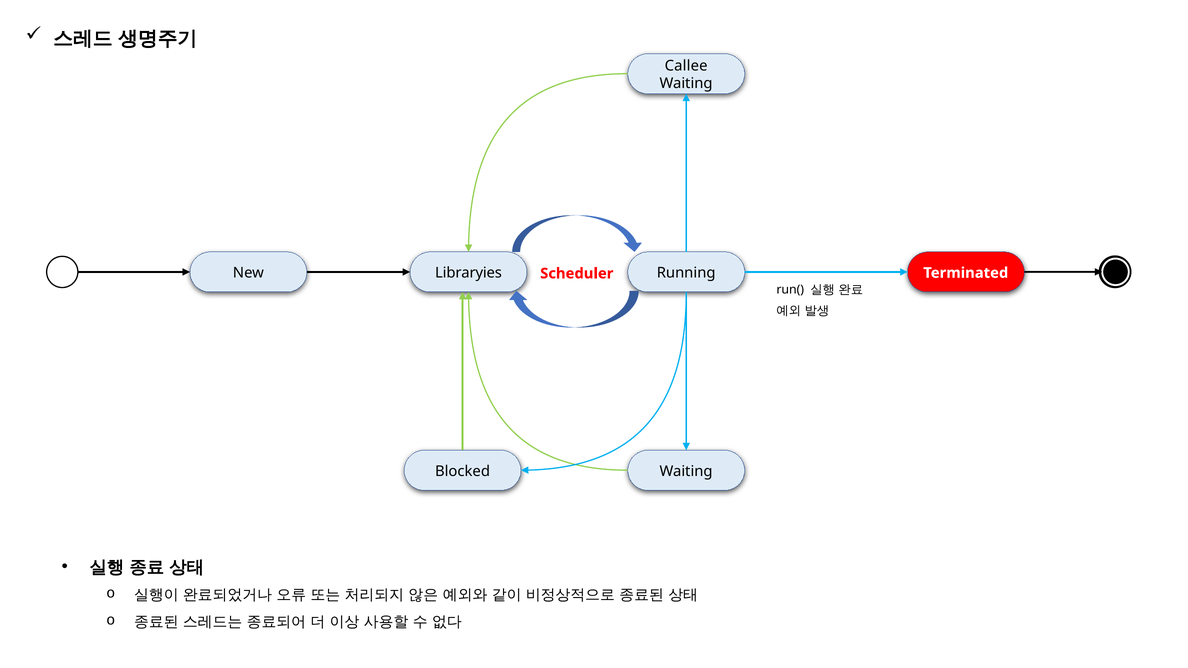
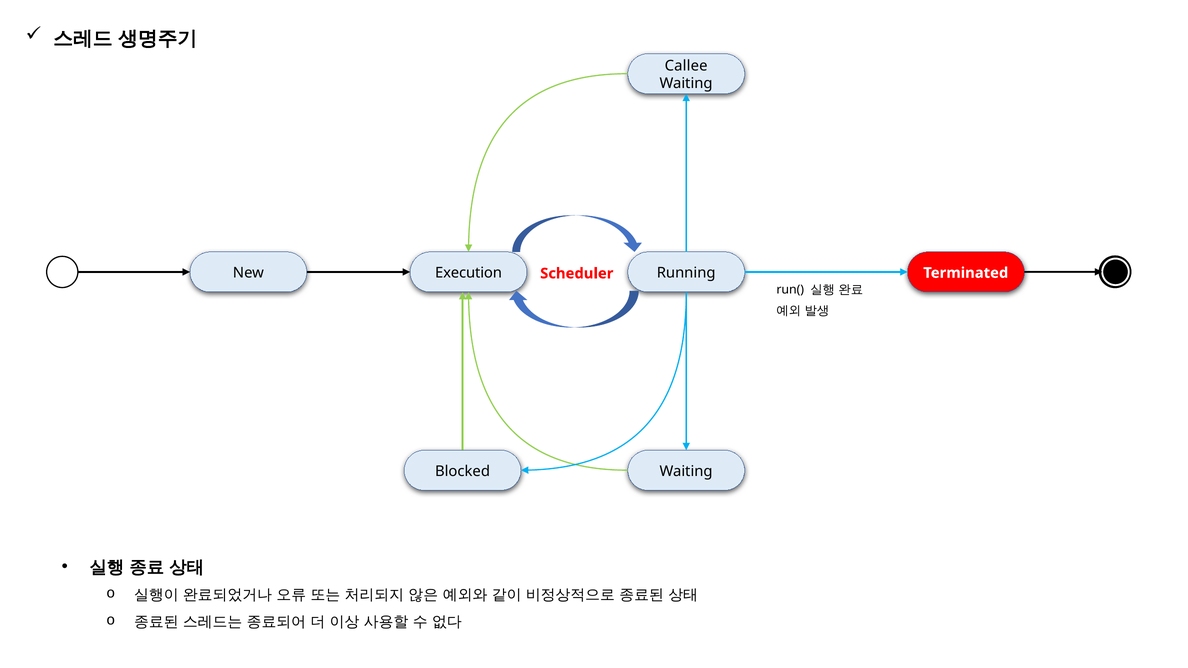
Libraryies: Libraryies -> Execution
